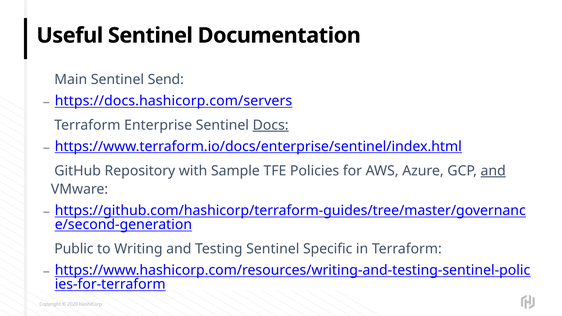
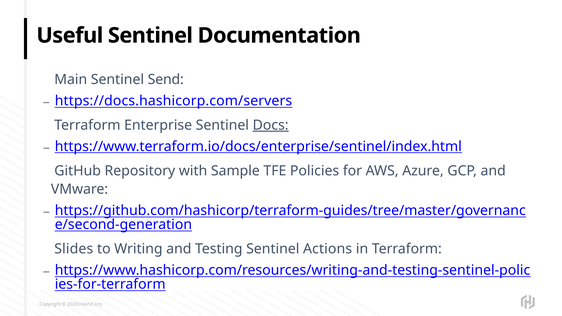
and at (493, 171) underline: present -> none
Public: Public -> Slides
Specific: Specific -> Actions
